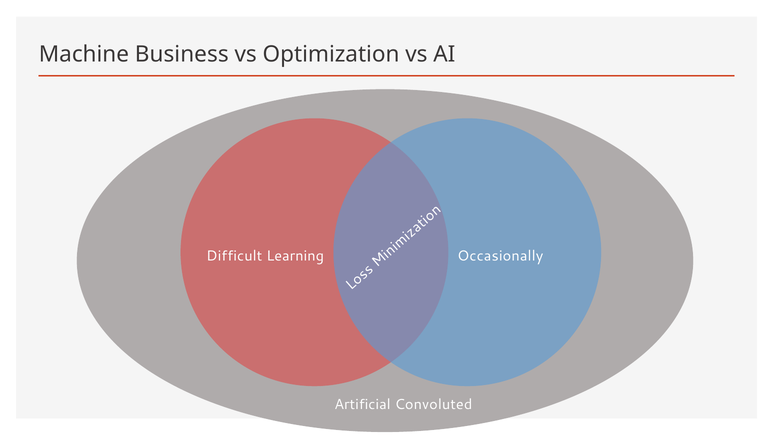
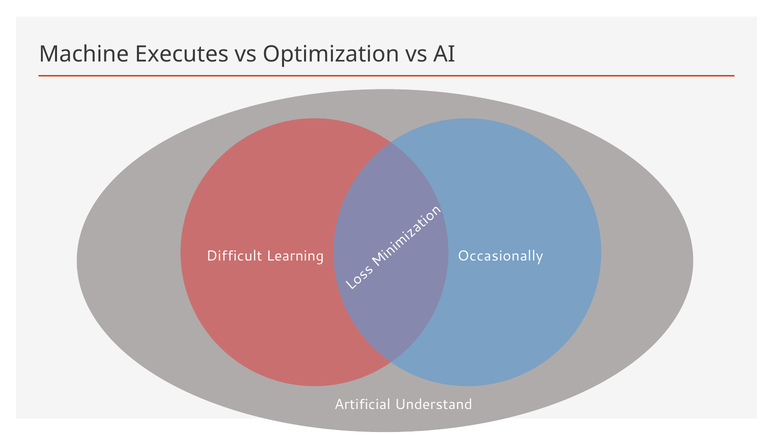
Business: Business -> Executes
Convoluted: Convoluted -> Understand
